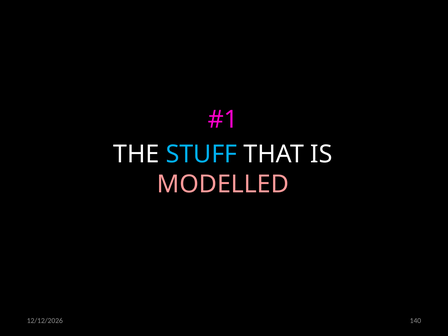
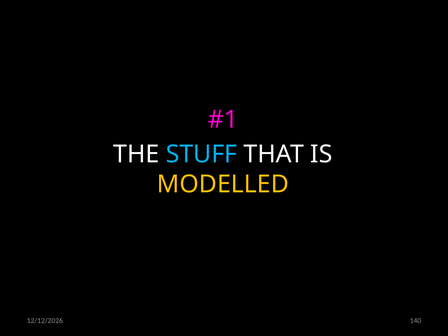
MODELLED colour: pink -> yellow
